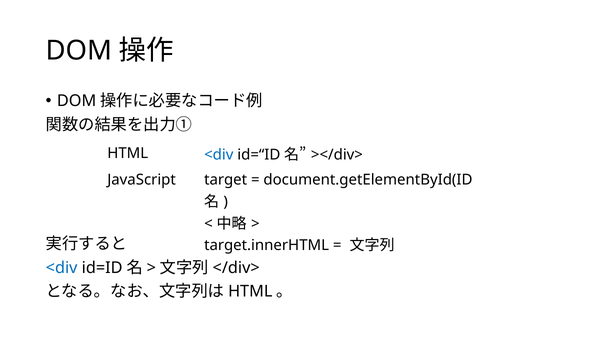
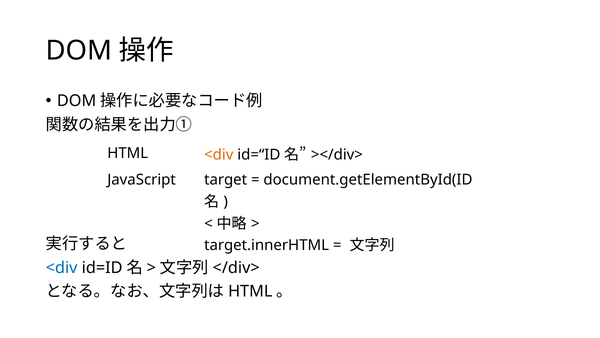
<div at (219, 155) colour: blue -> orange
